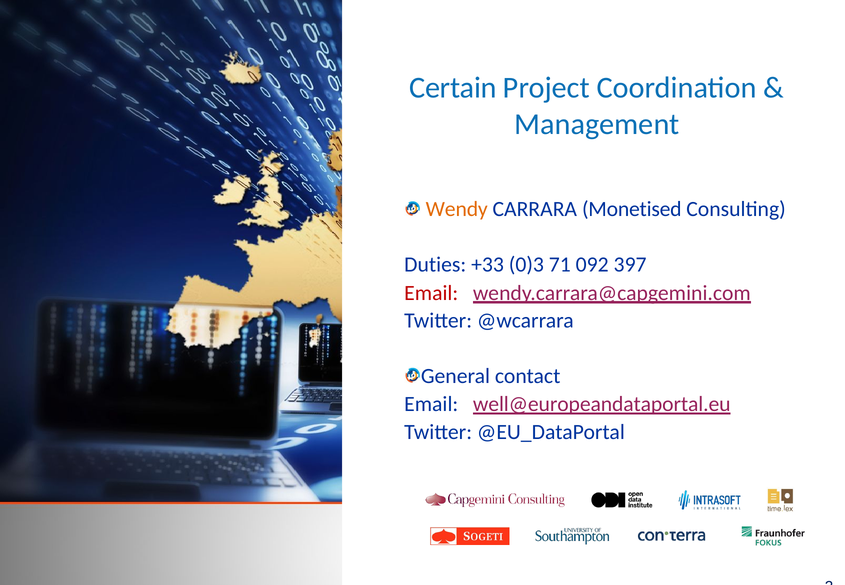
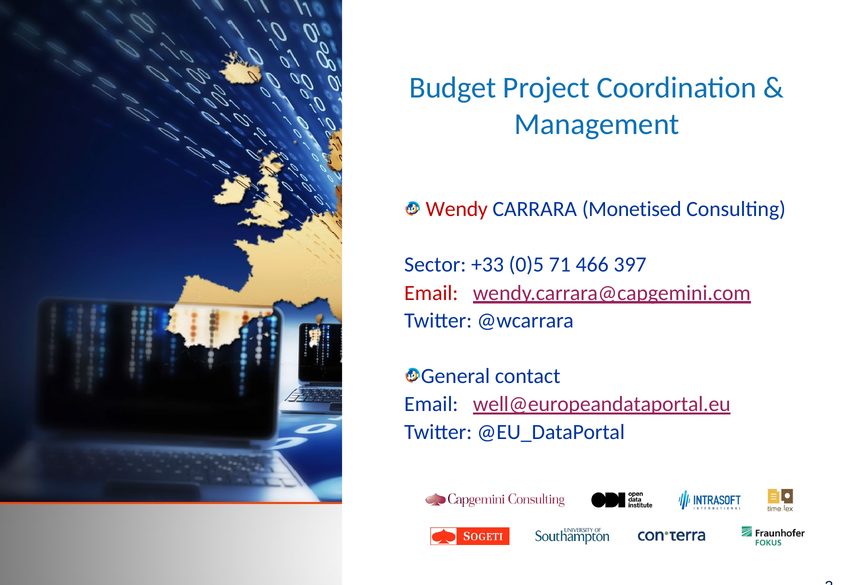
Certain: Certain -> Budget
Wendy colour: orange -> red
Duties: Duties -> Sector
0)3: 0)3 -> 0)5
092: 092 -> 466
